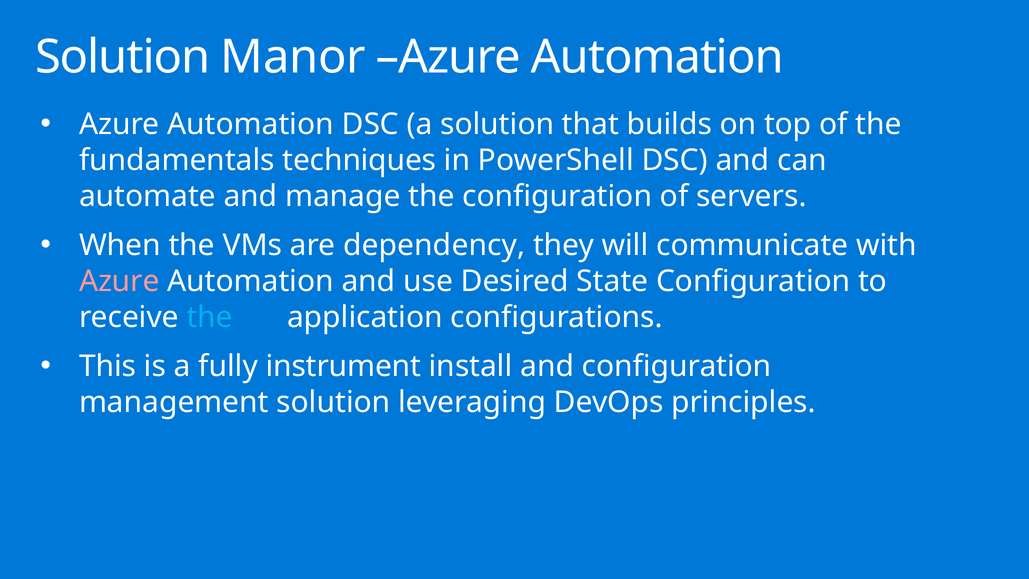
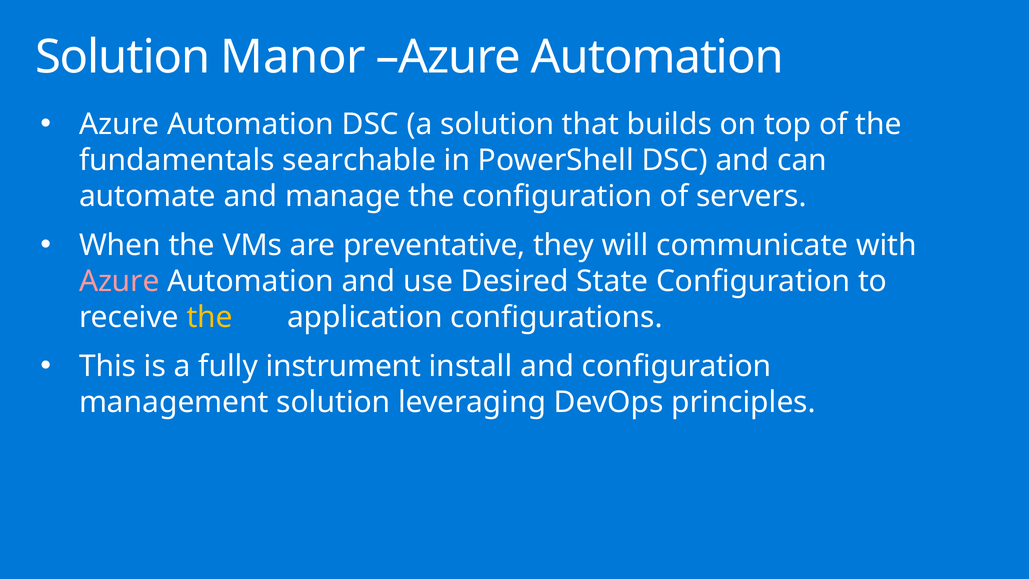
techniques: techniques -> searchable
dependency: dependency -> preventative
the at (210, 317) colour: light blue -> yellow
